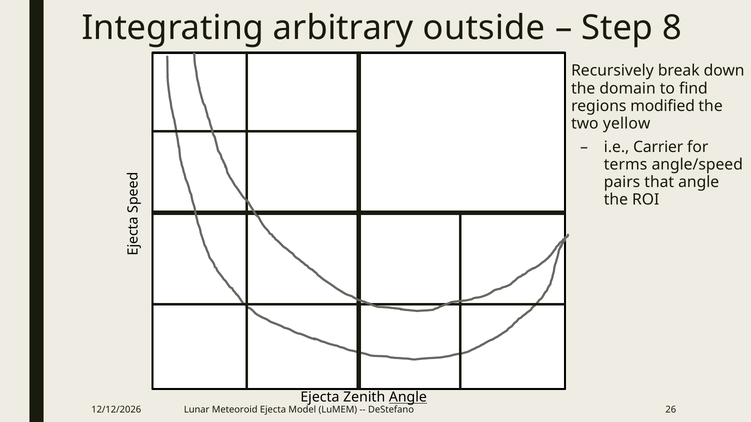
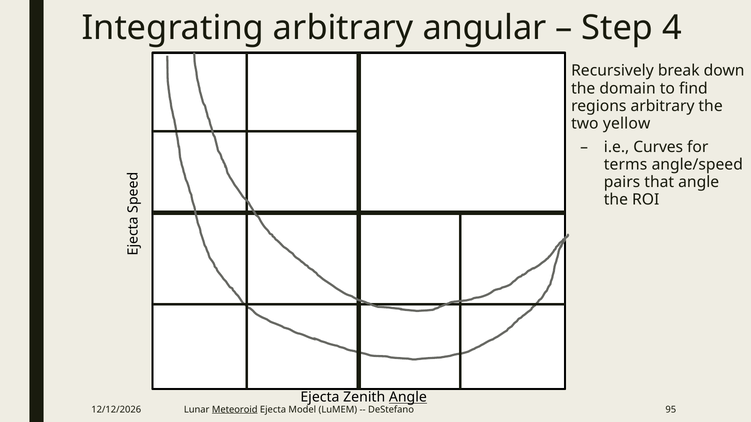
outside: outside -> angular
8: 8 -> 4
regions modified: modified -> arbitrary
Carrier: Carrier -> Curves
Meteoroid underline: none -> present
26: 26 -> 95
